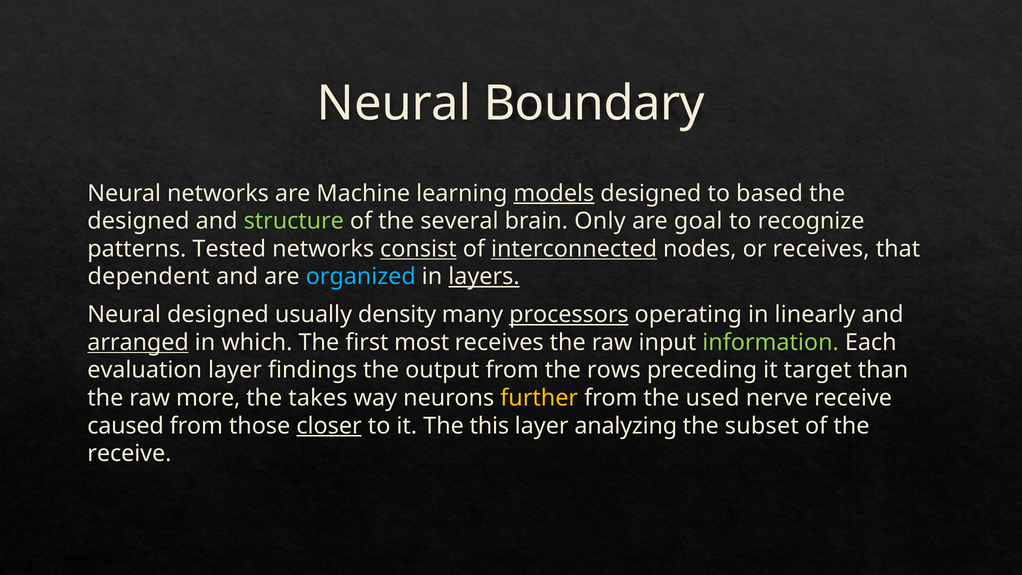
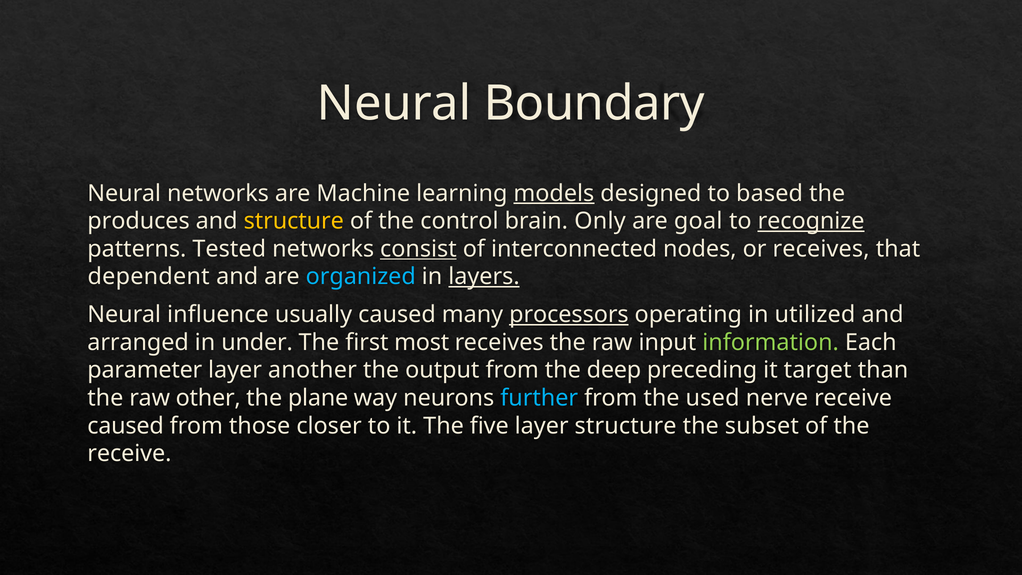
designed at (138, 221): designed -> produces
structure at (294, 221) colour: light green -> yellow
several: several -> control
recognize underline: none -> present
interconnected underline: present -> none
Neural designed: designed -> influence
usually density: density -> caused
linearly: linearly -> utilized
arranged underline: present -> none
which: which -> under
evaluation: evaluation -> parameter
findings: findings -> another
rows: rows -> deep
more: more -> other
takes: takes -> plane
further colour: yellow -> light blue
closer underline: present -> none
this: this -> five
layer analyzing: analyzing -> structure
